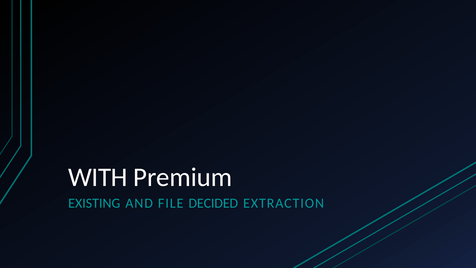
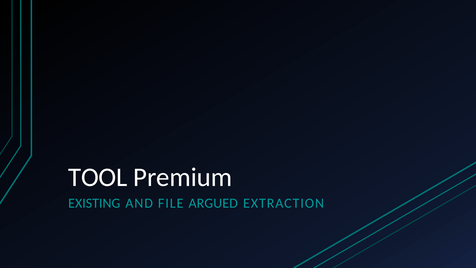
WITH: WITH -> TOOL
DECIDED: DECIDED -> ARGUED
